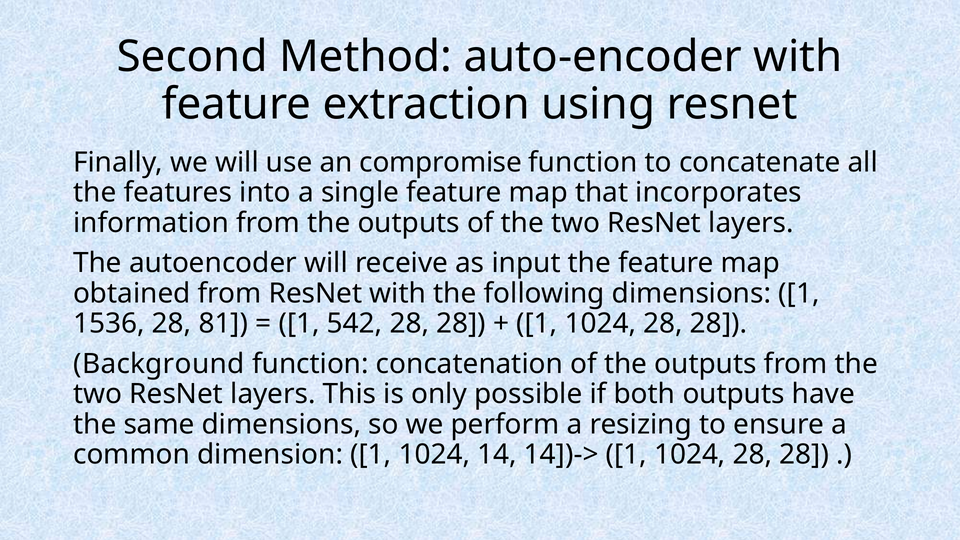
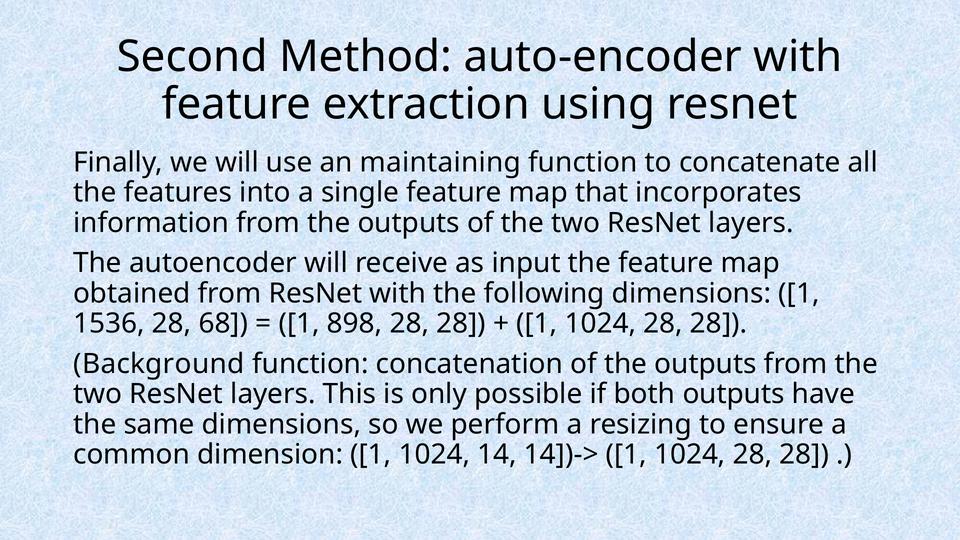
compromise: compromise -> maintaining
81: 81 -> 68
542: 542 -> 898
